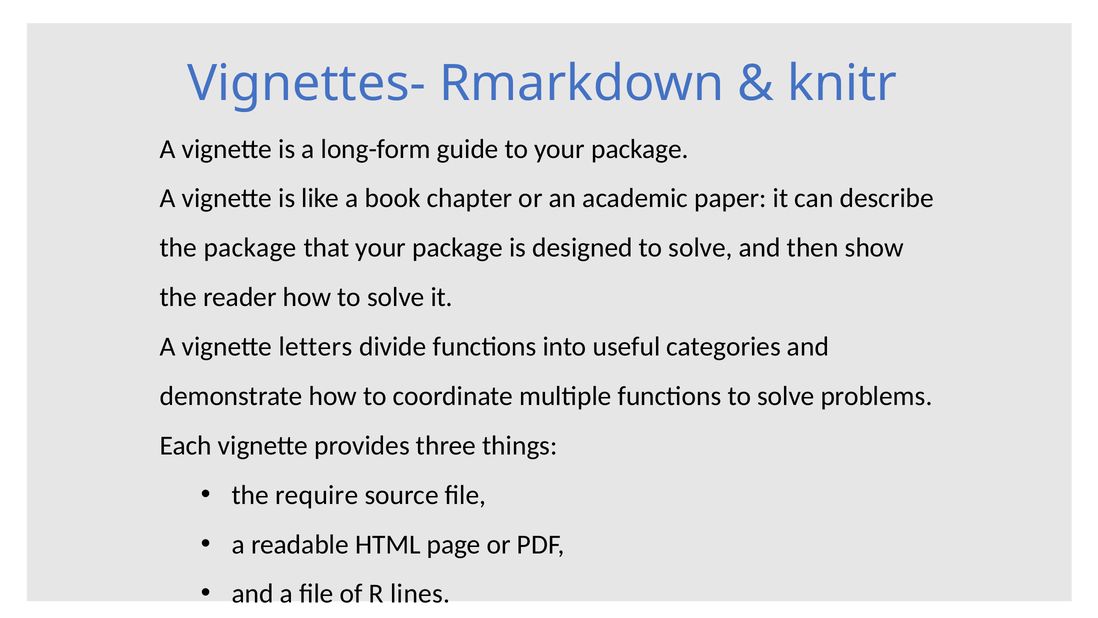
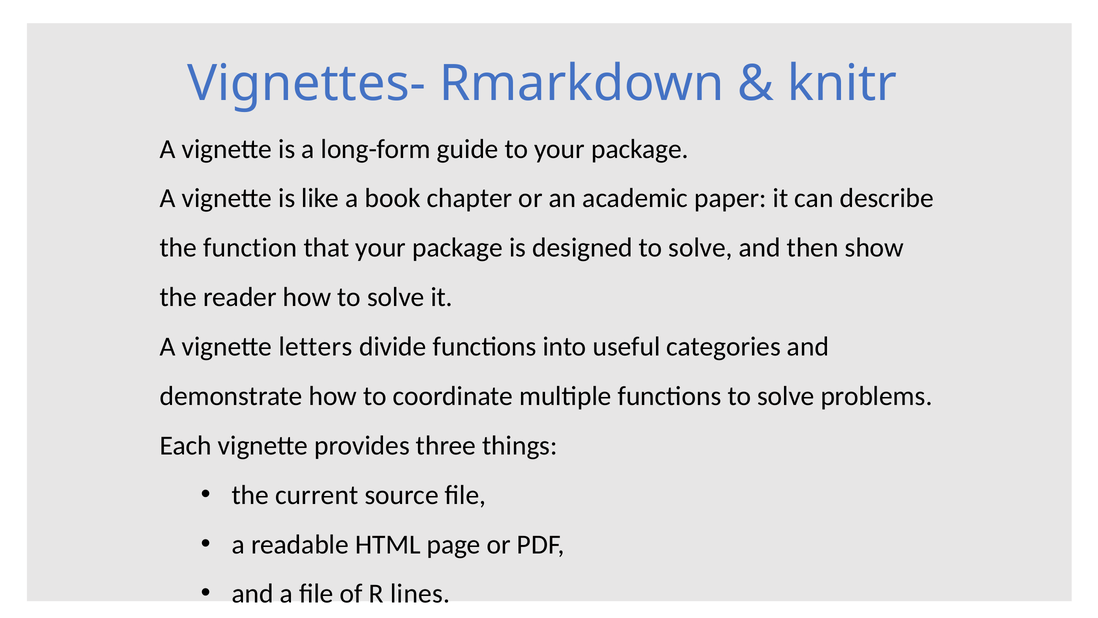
the package: package -> function
require: require -> current
